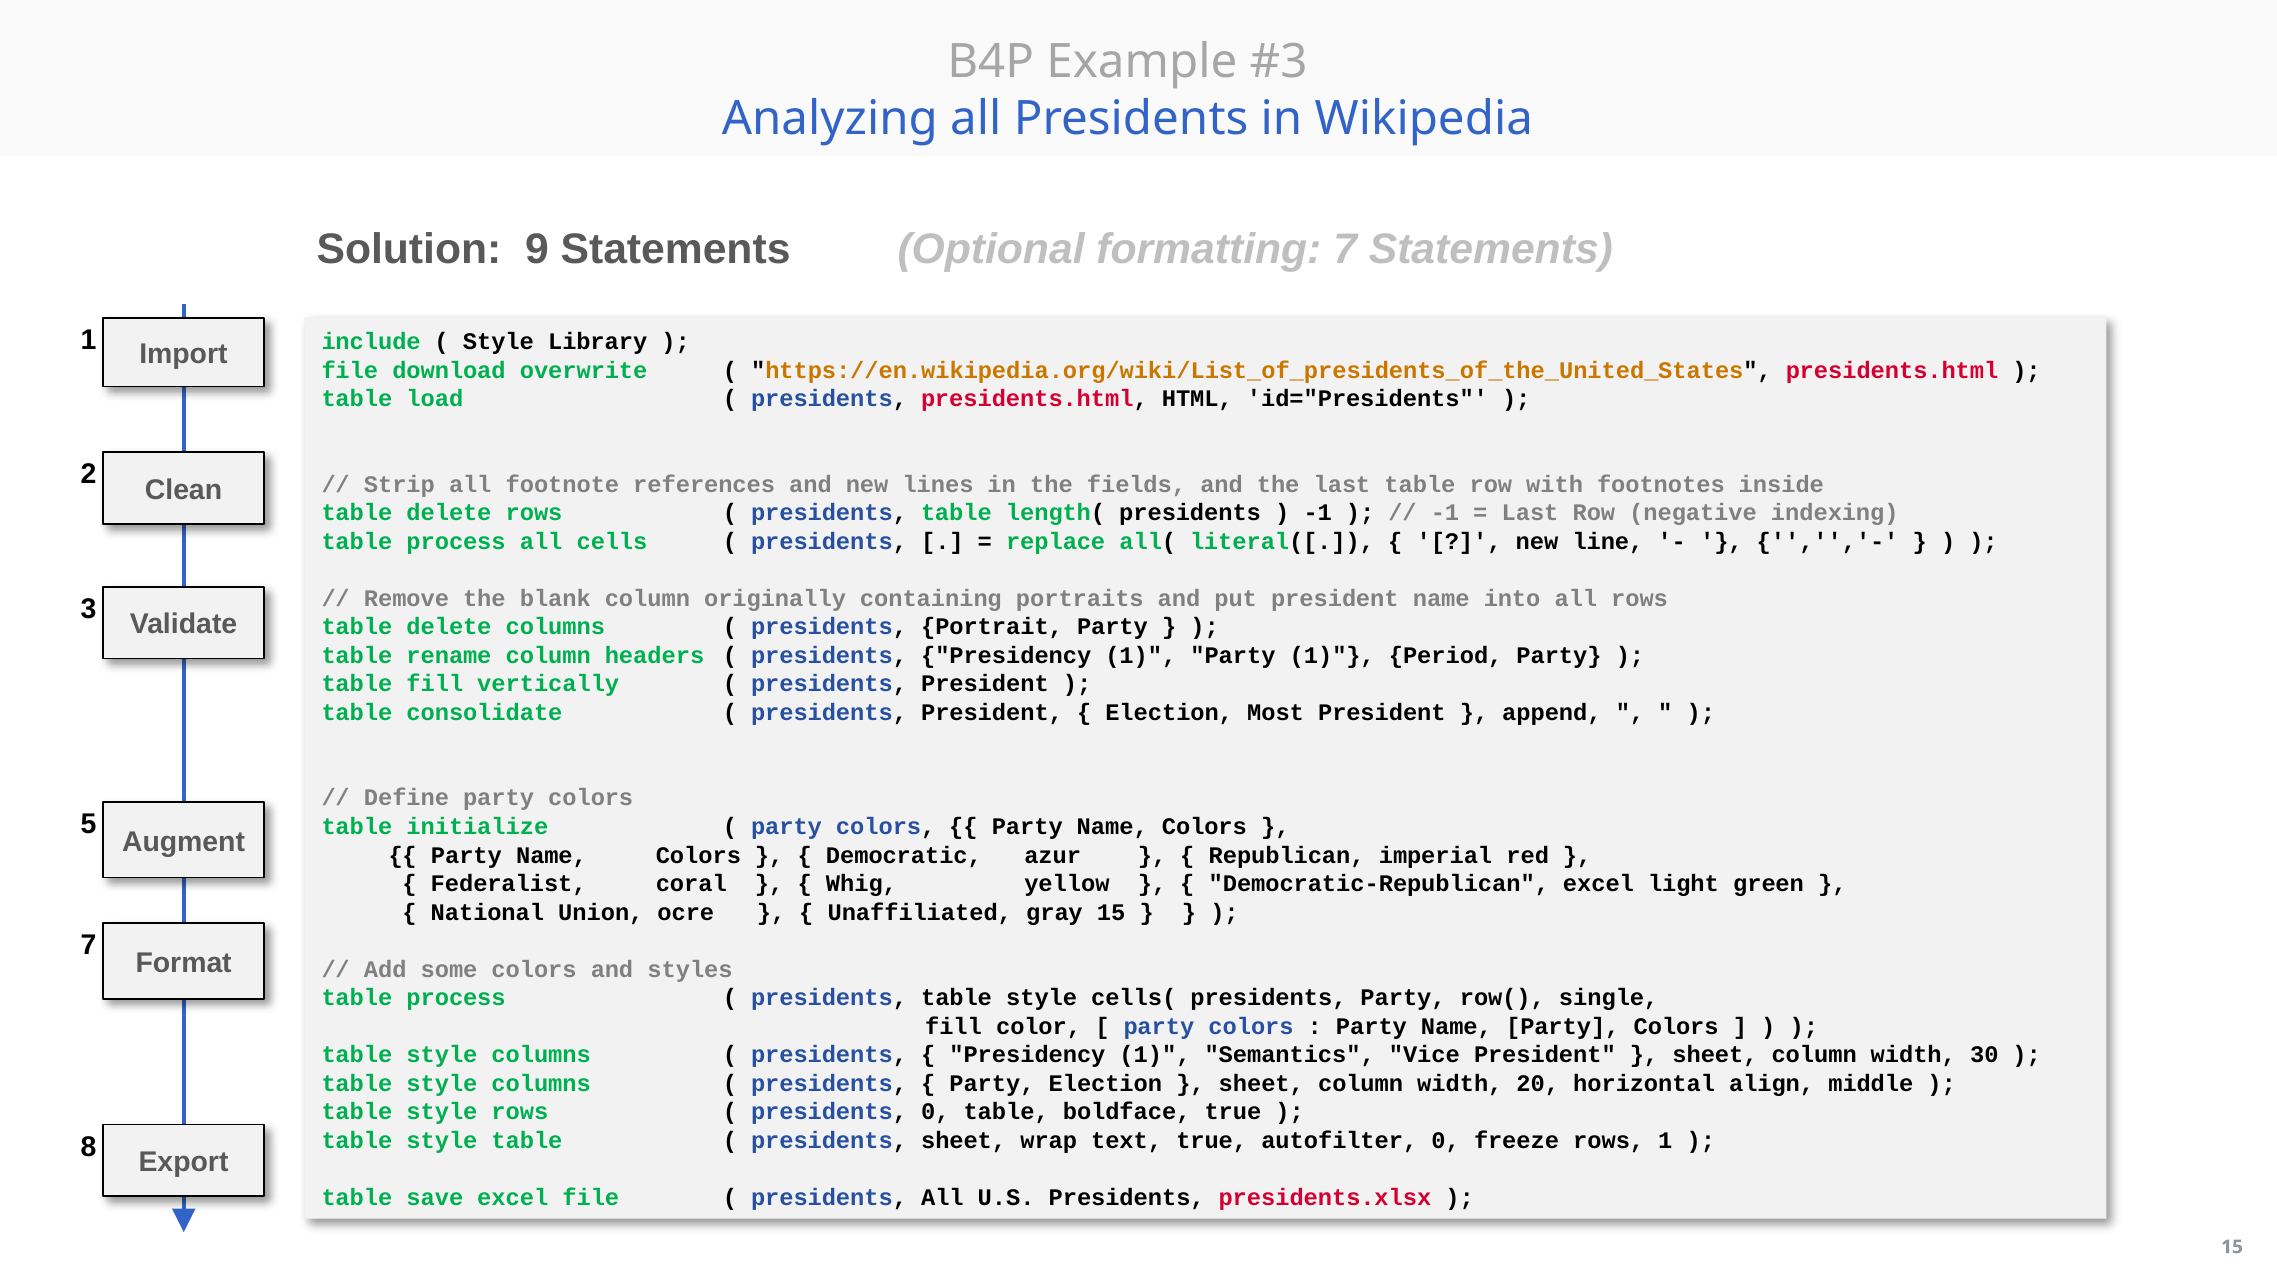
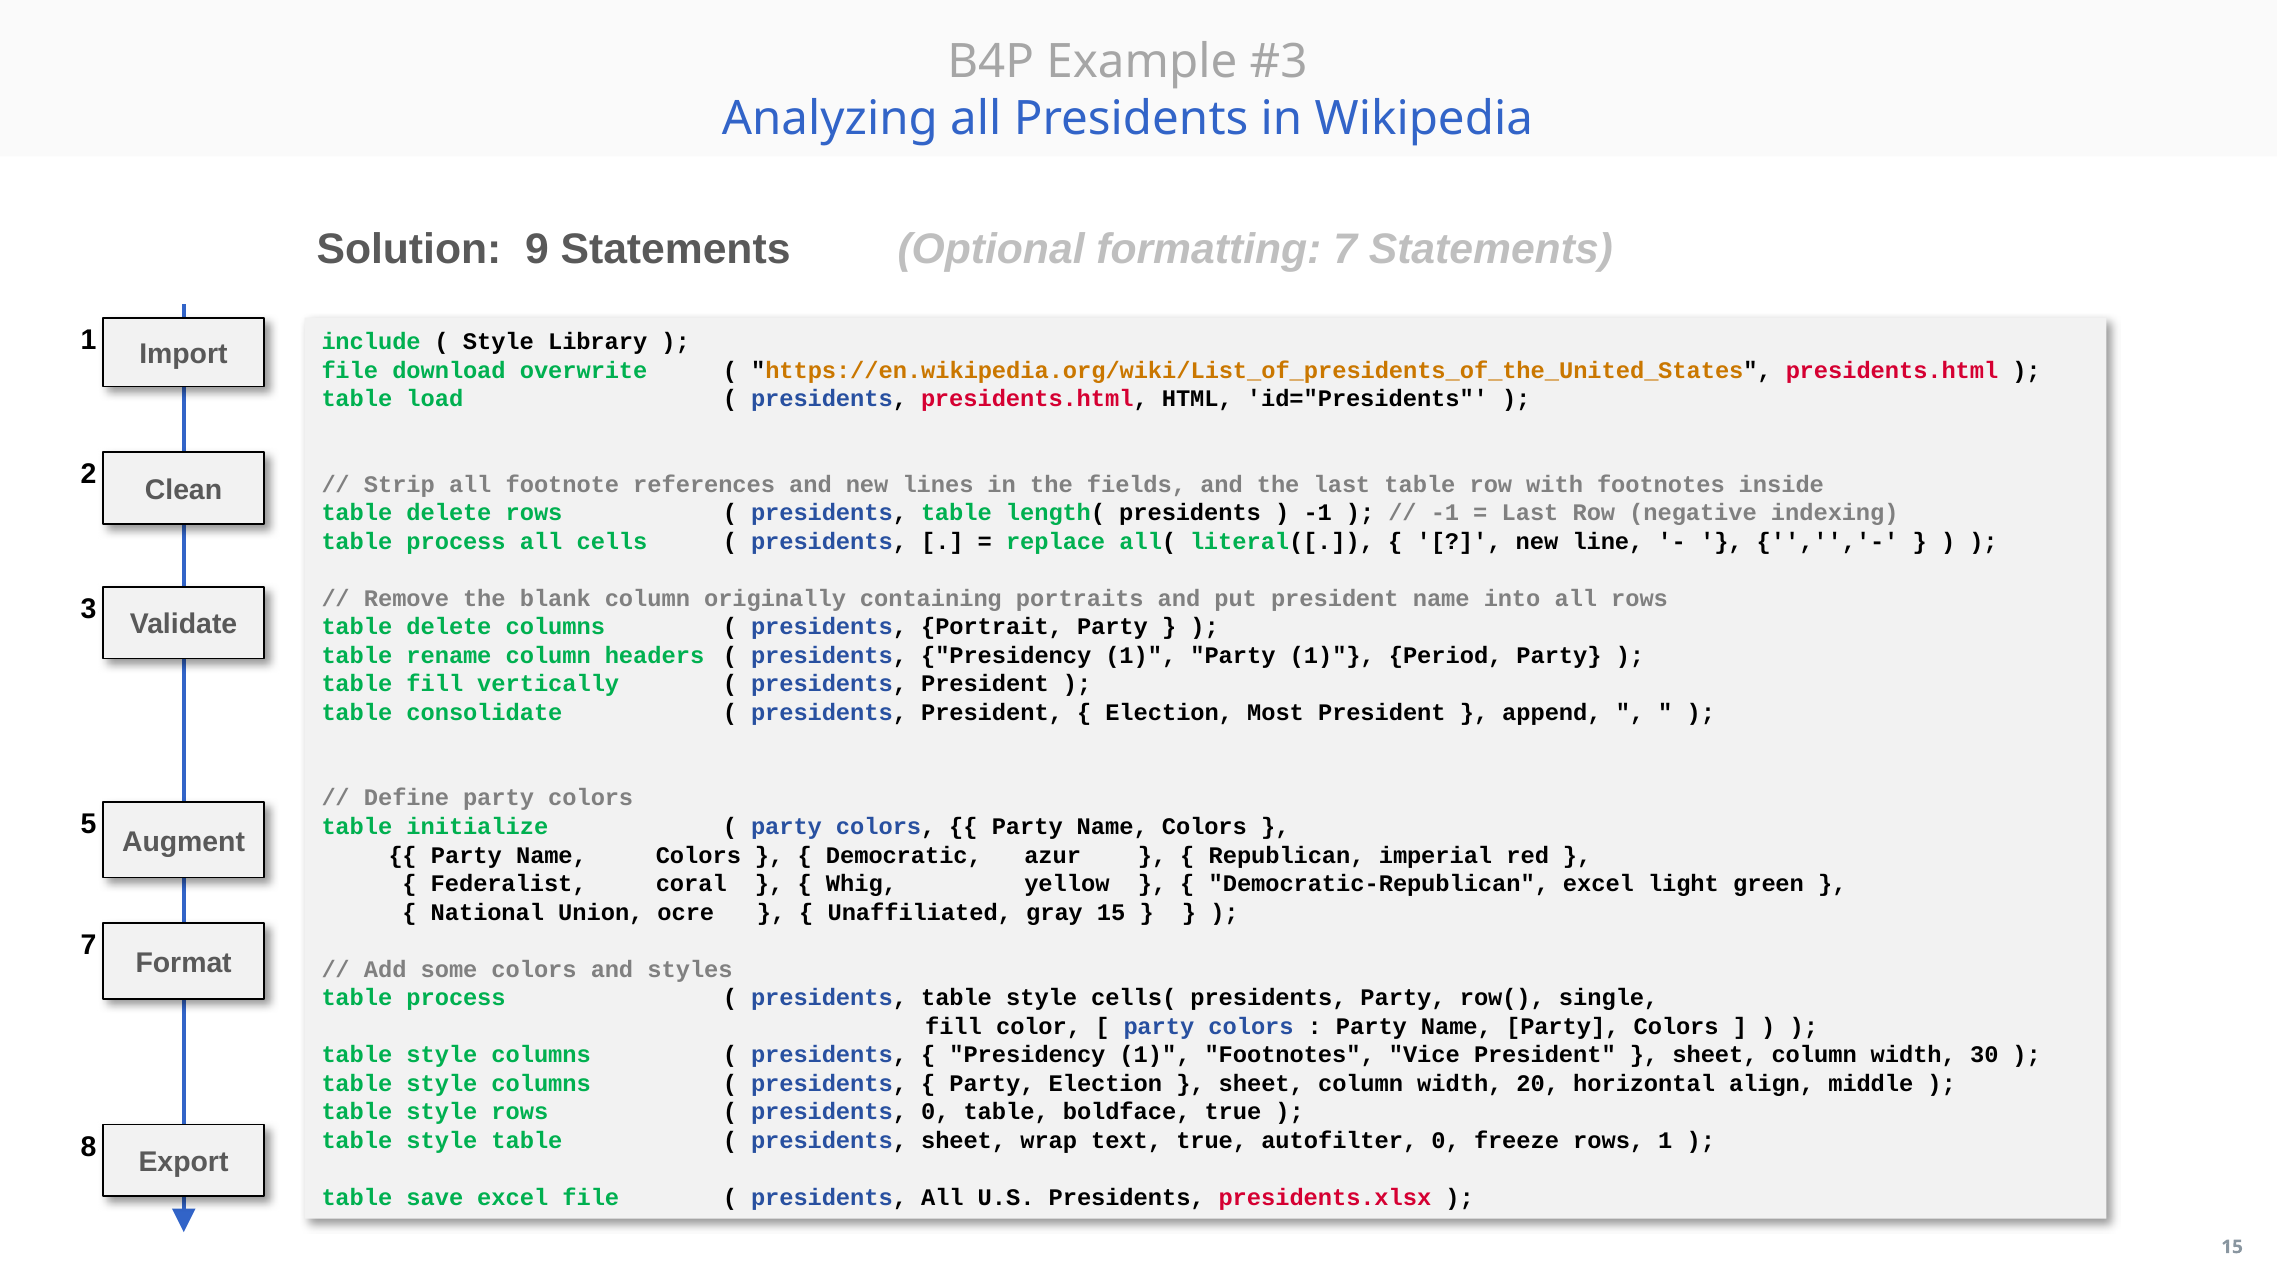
1 Semantics: Semantics -> Footnotes
